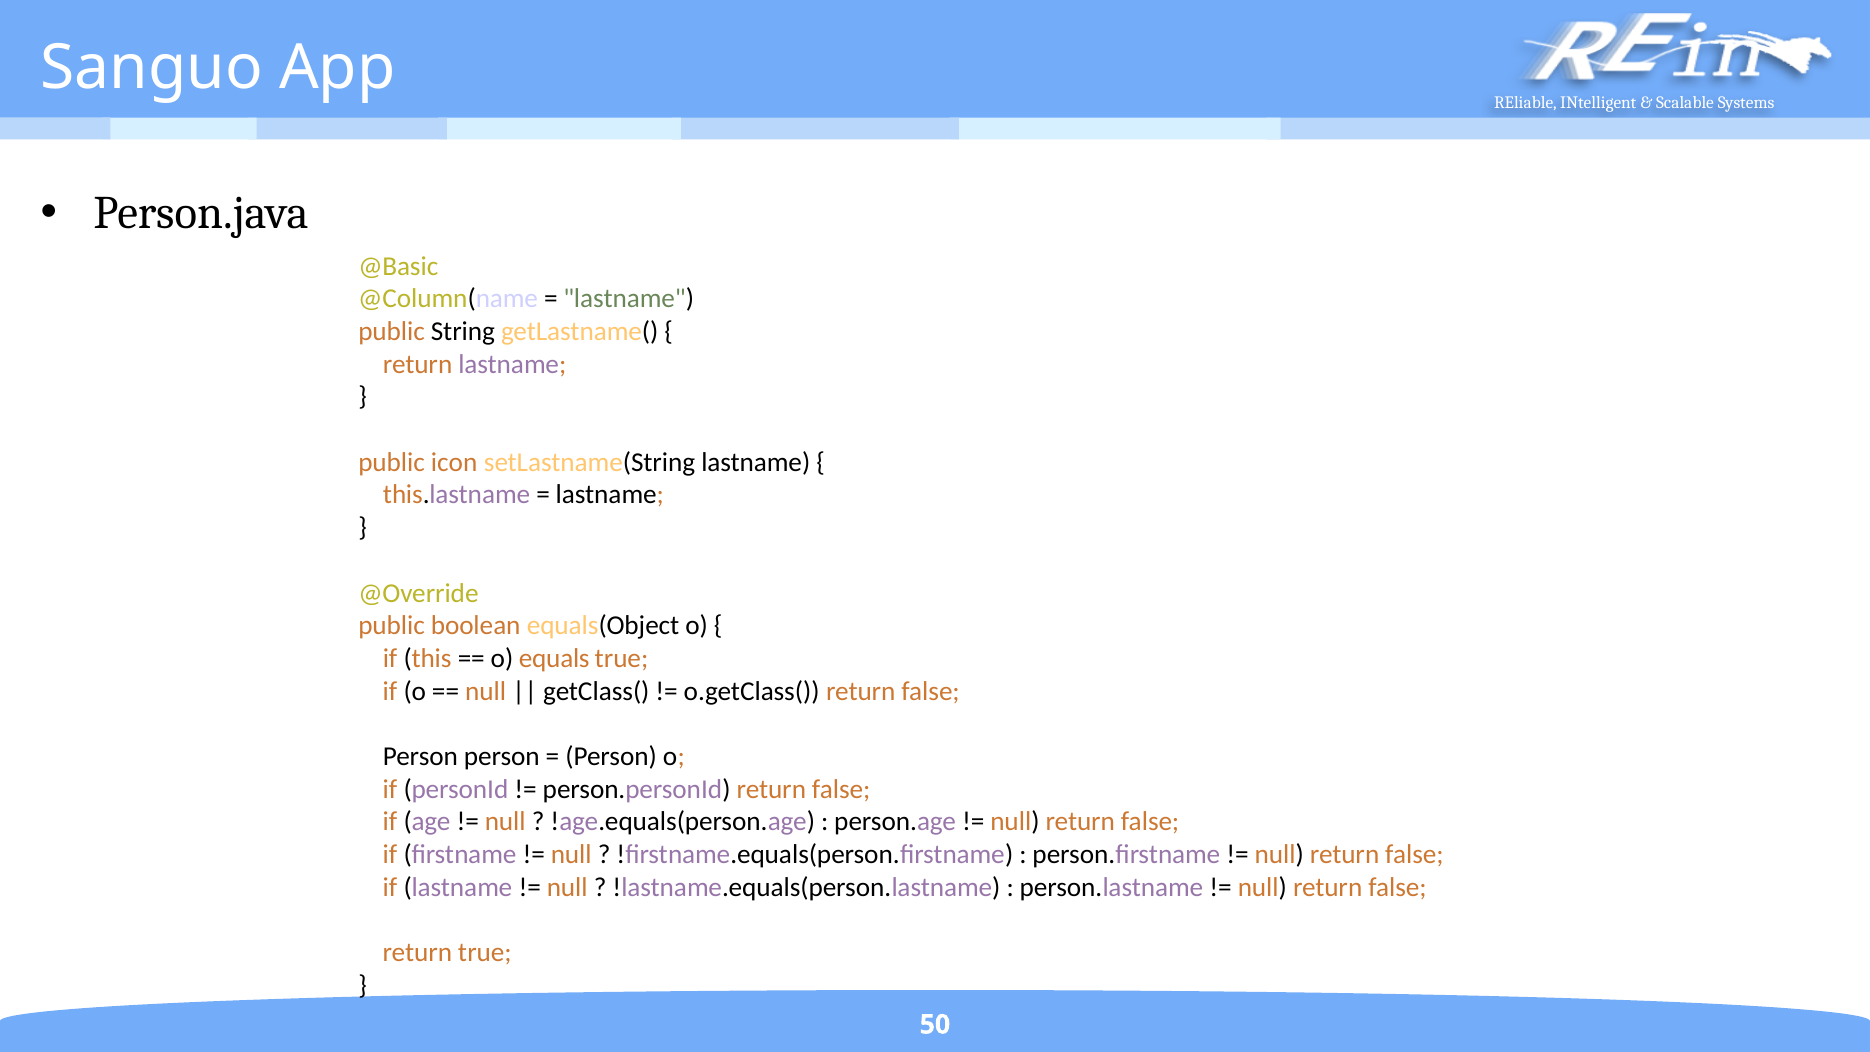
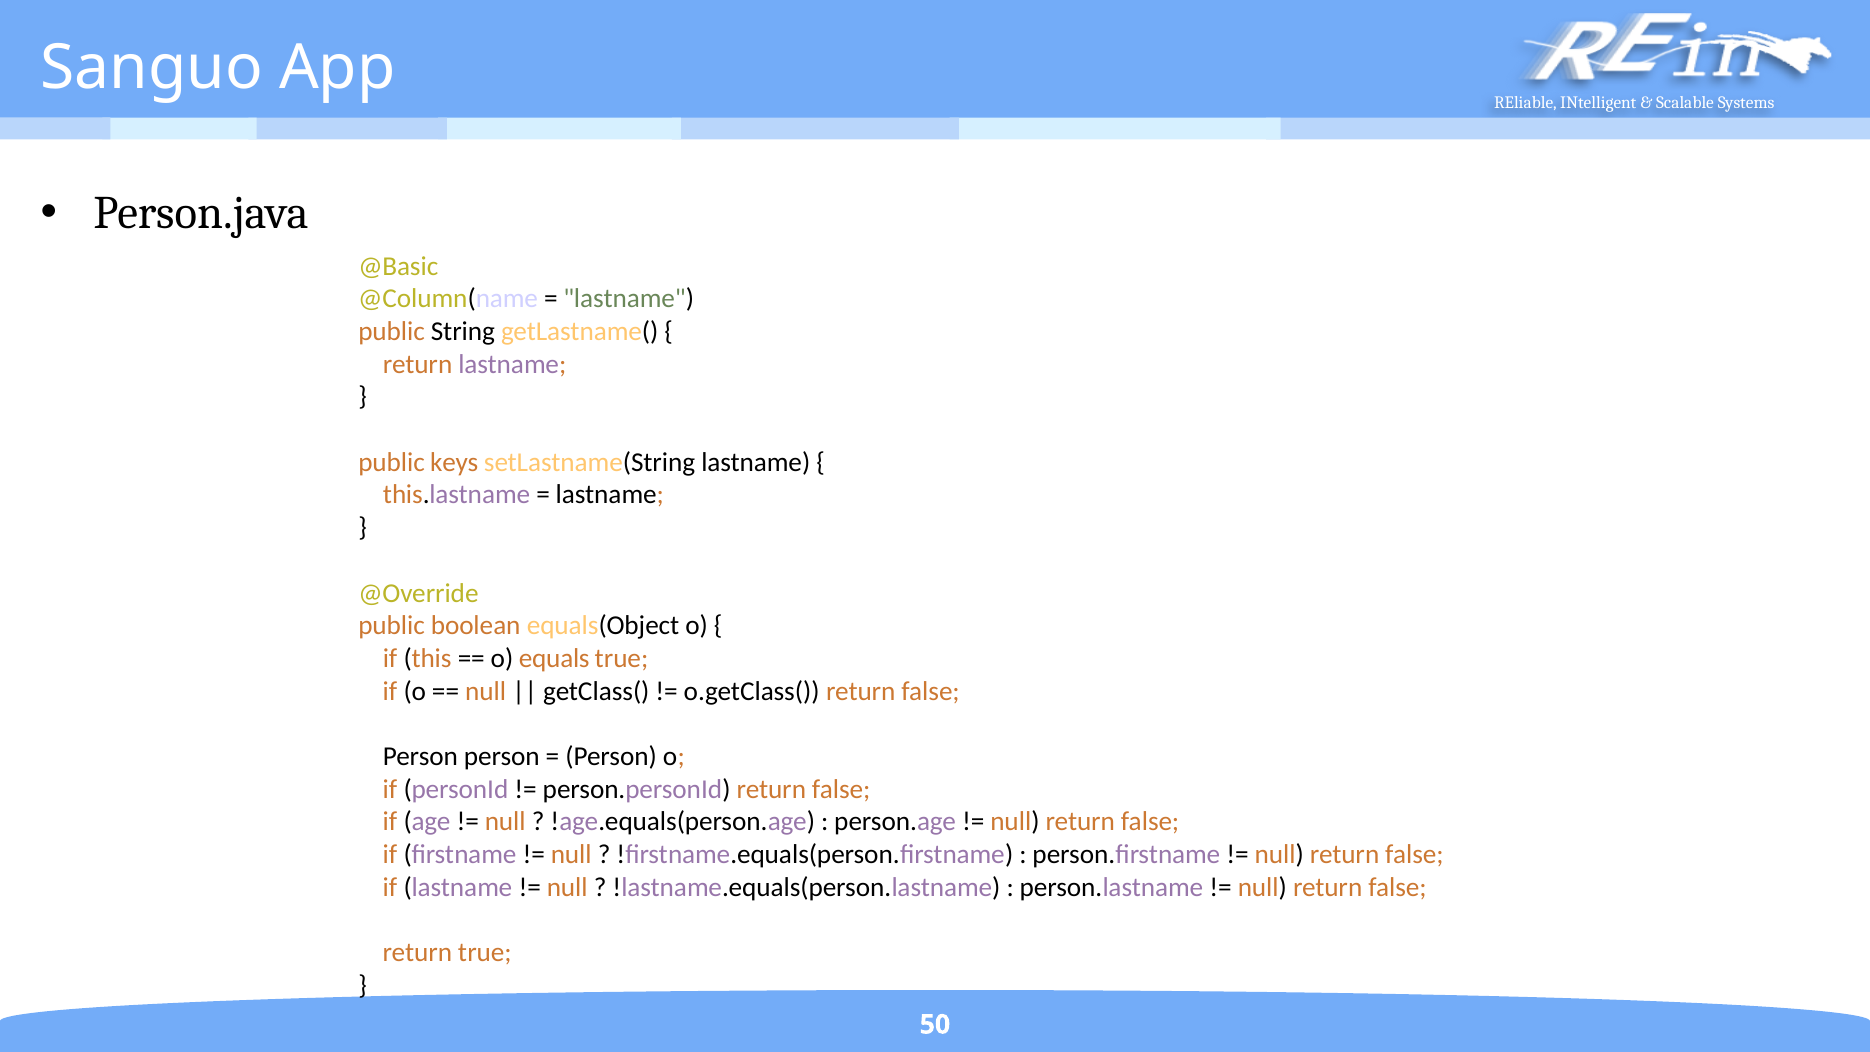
icon: icon -> keys
